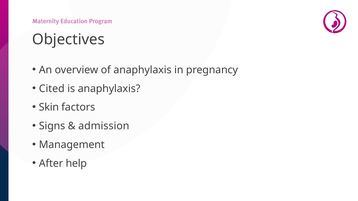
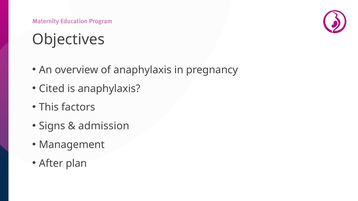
Skin: Skin -> This
help: help -> plan
